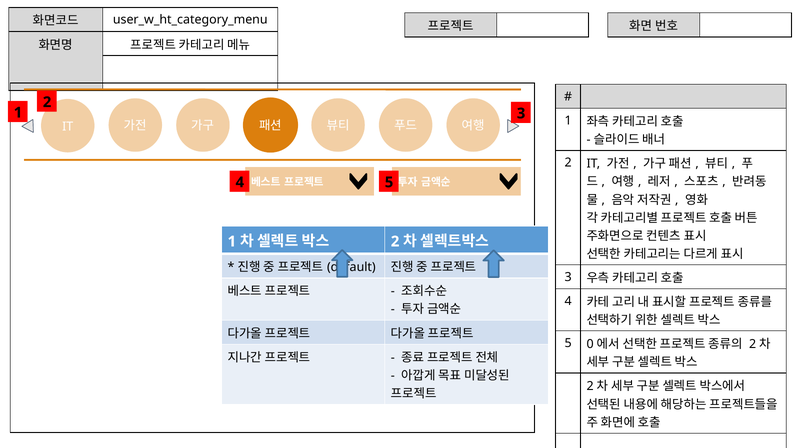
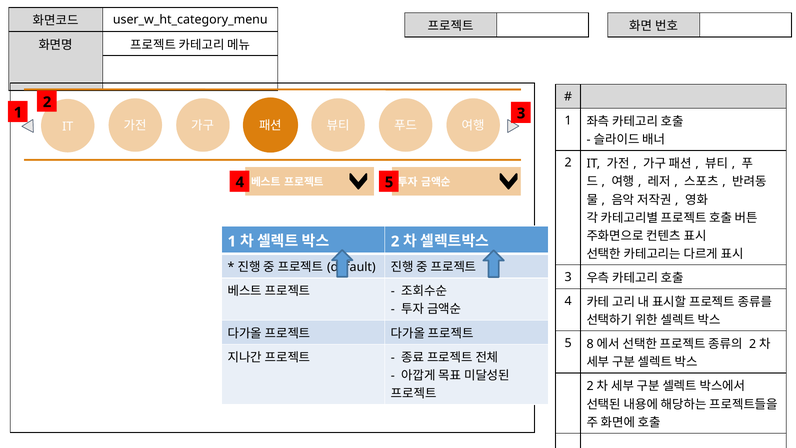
0: 0 -> 8
